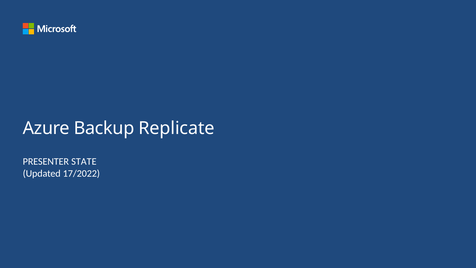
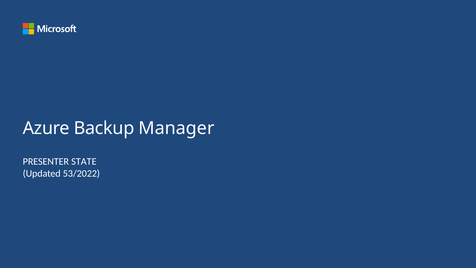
Replicate: Replicate -> Manager
17/2022: 17/2022 -> 53/2022
